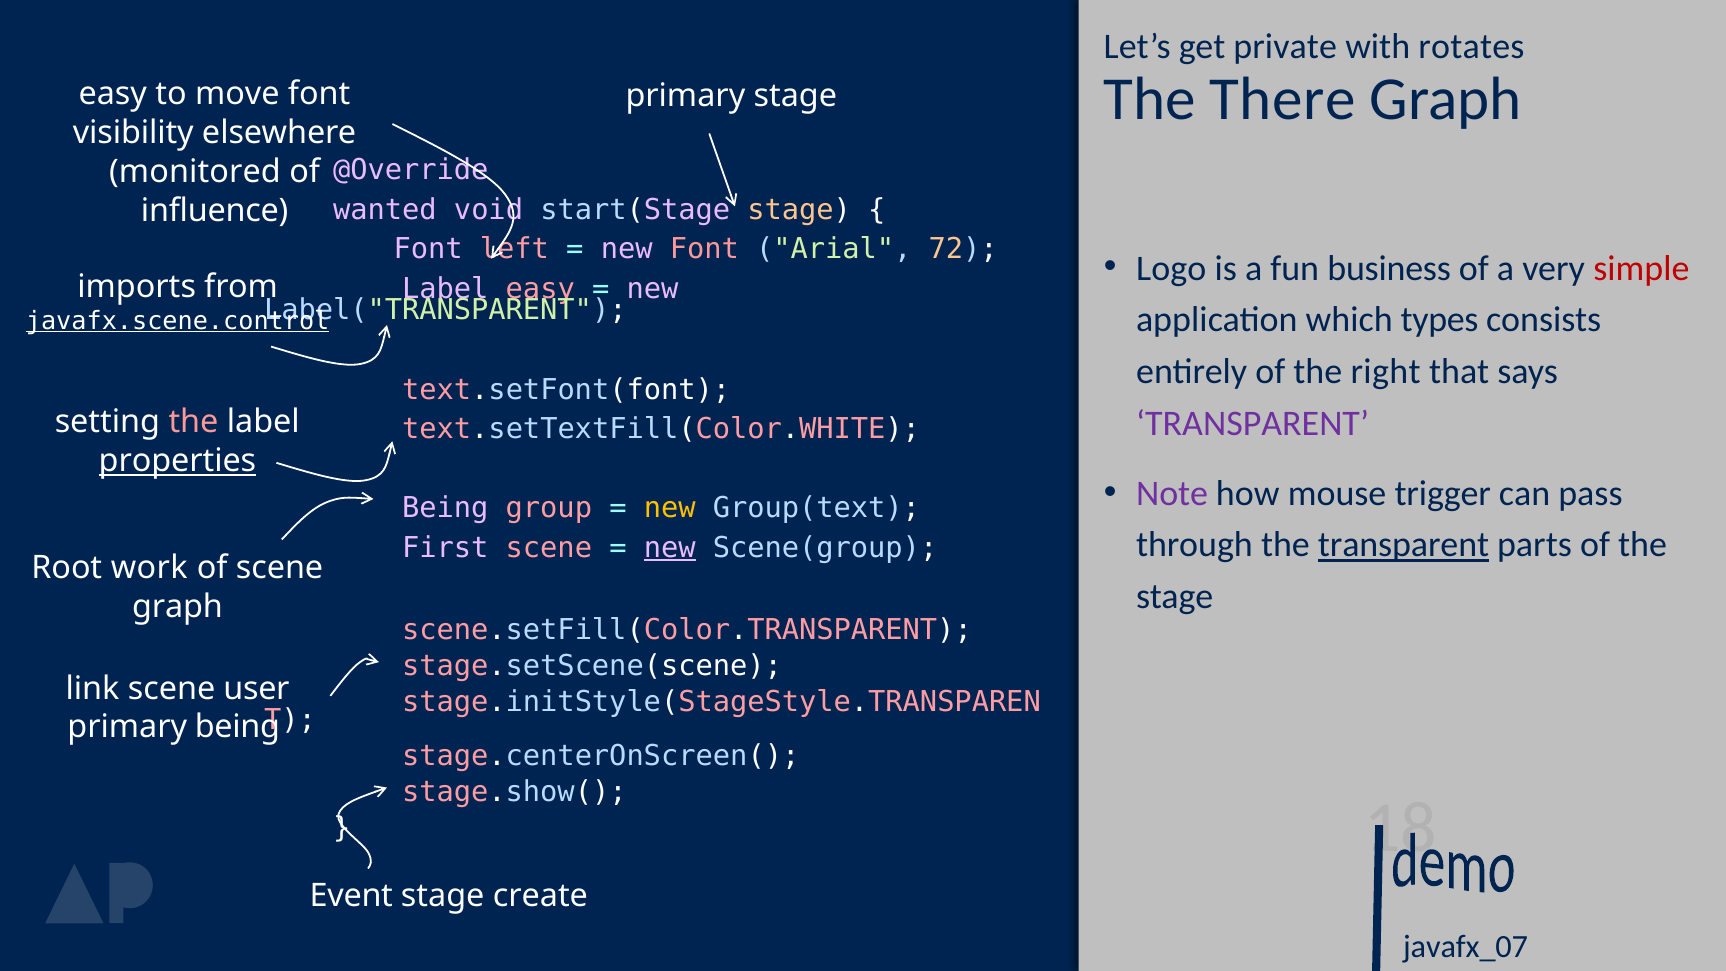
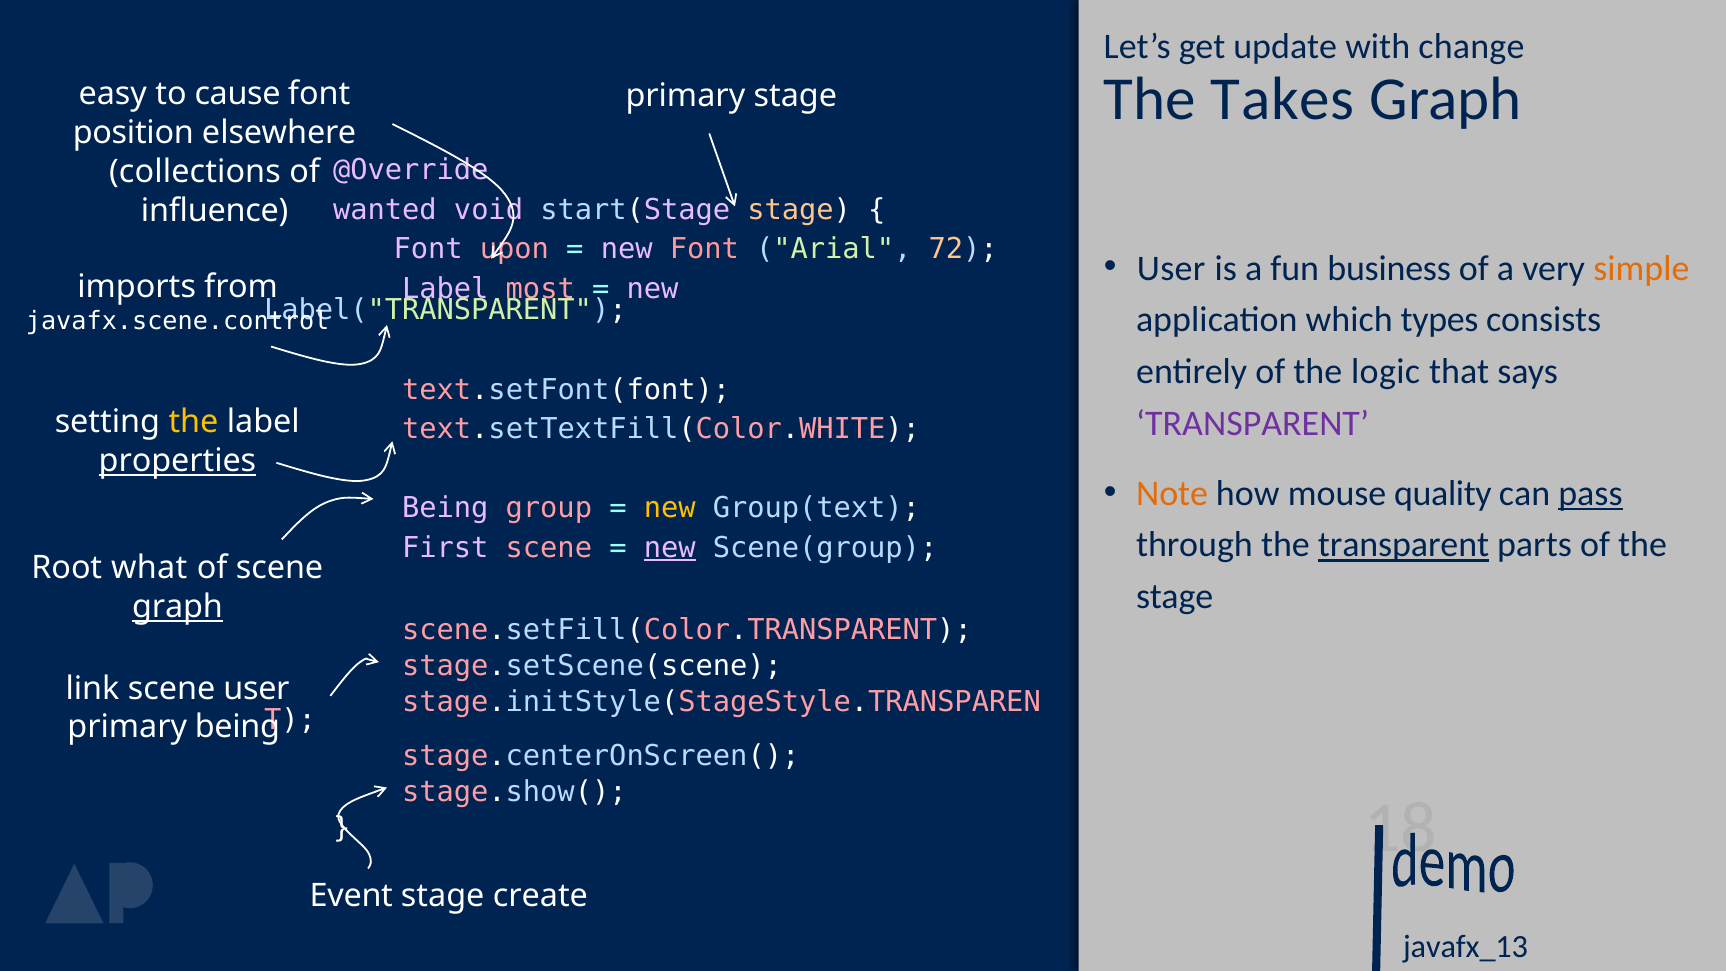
private: private -> update
rotates: rotates -> change
There: There -> Takes
move: move -> cause
visibility: visibility -> position
monitored: monitored -> collections
left: left -> upon
Logo at (1171, 268): Logo -> User
simple colour: red -> orange
Label easy: easy -> most
javafx.scene.control underline: present -> none
right: right -> logic
the at (193, 422) colour: pink -> yellow
Note colour: purple -> orange
trigger: trigger -> quality
pass underline: none -> present
work: work -> what
graph at (178, 607) underline: none -> present
javafx_07: javafx_07 -> javafx_13
